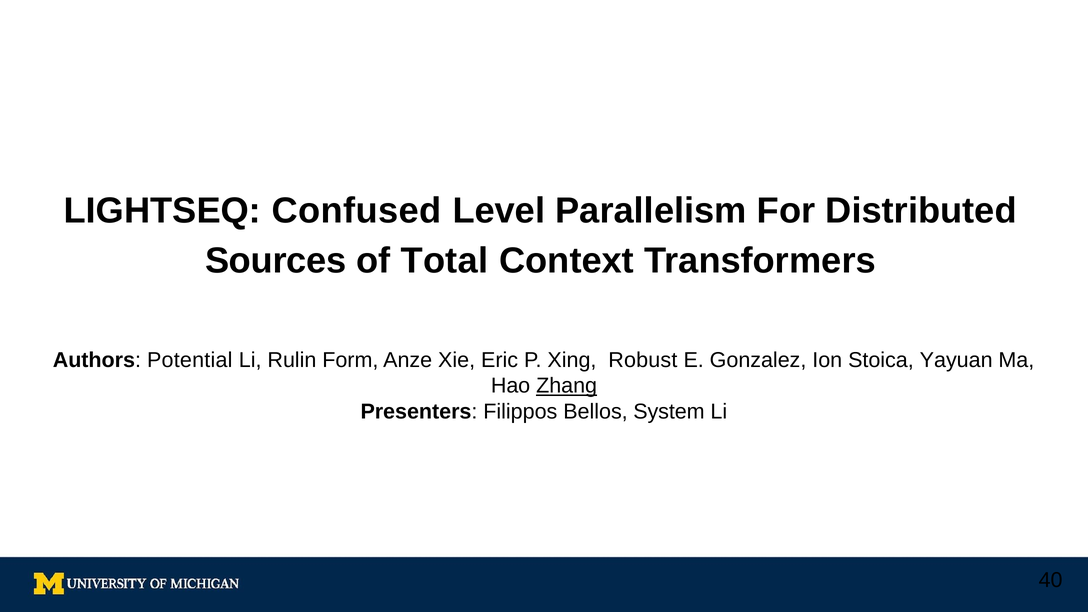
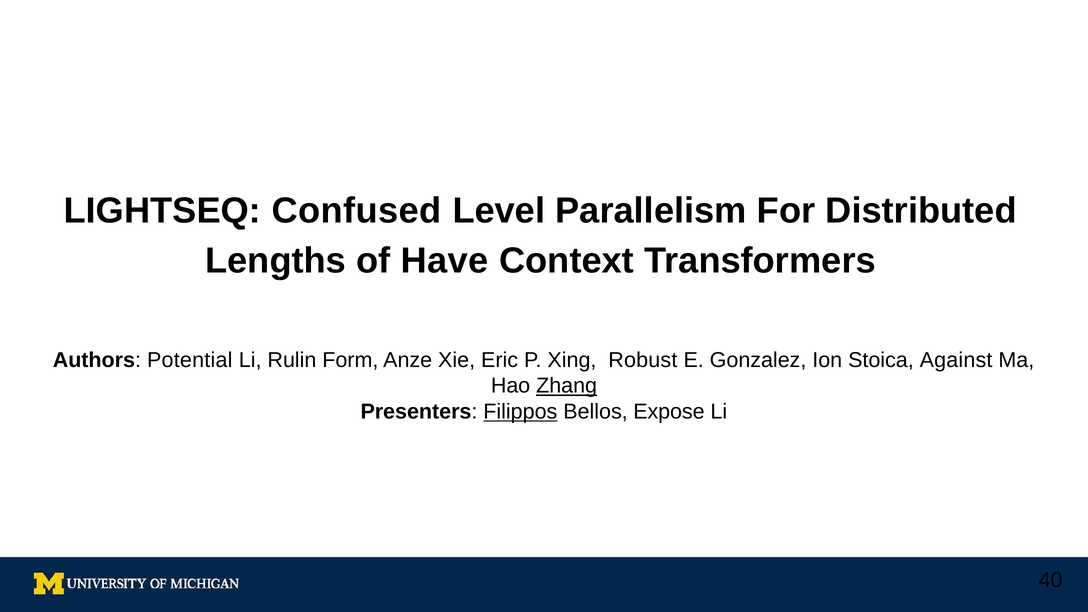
Sources: Sources -> Lengths
Total: Total -> Have
Yayuan: Yayuan -> Against
Filippos underline: none -> present
System: System -> Expose
